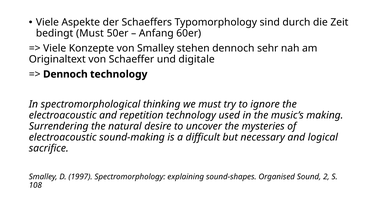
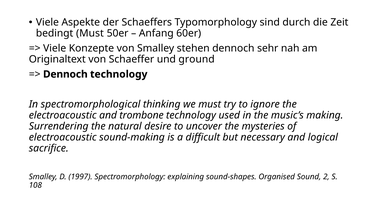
digitale: digitale -> ground
repetition: repetition -> trombone
